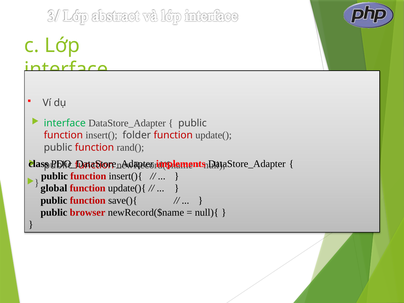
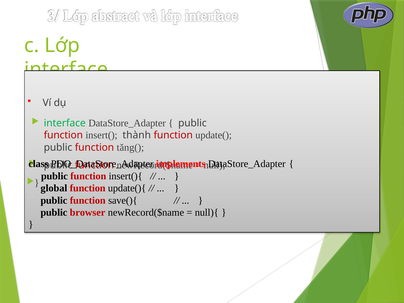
folder: folder -> thành
rand(: rand( -> tăng(
